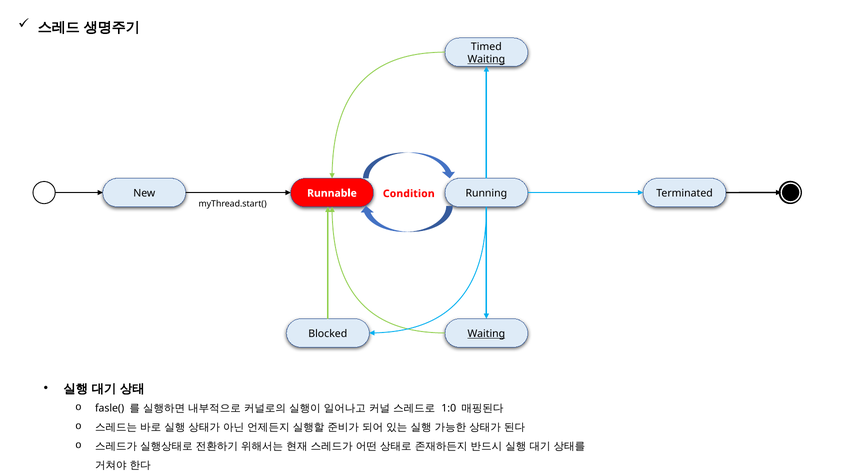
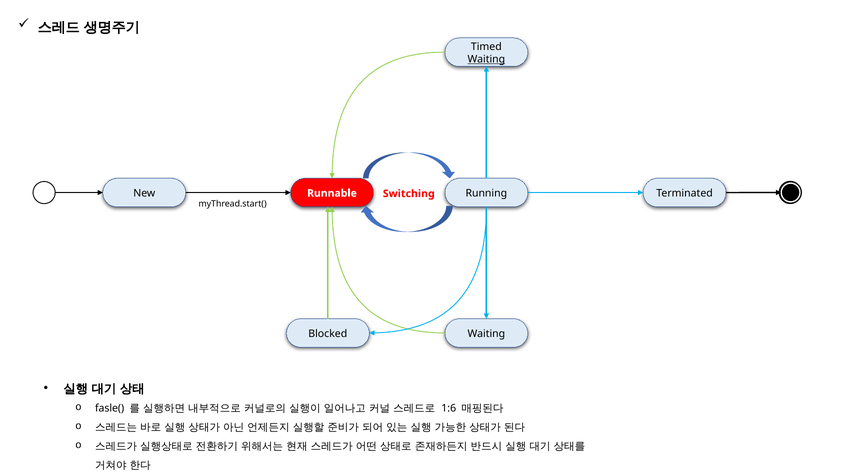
Condition: Condition -> Switching
Waiting at (486, 334) underline: present -> none
1:0: 1:0 -> 1:6
